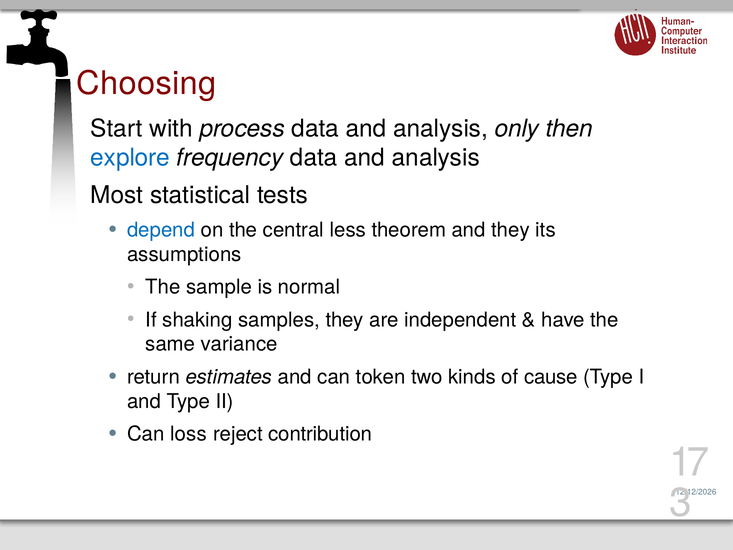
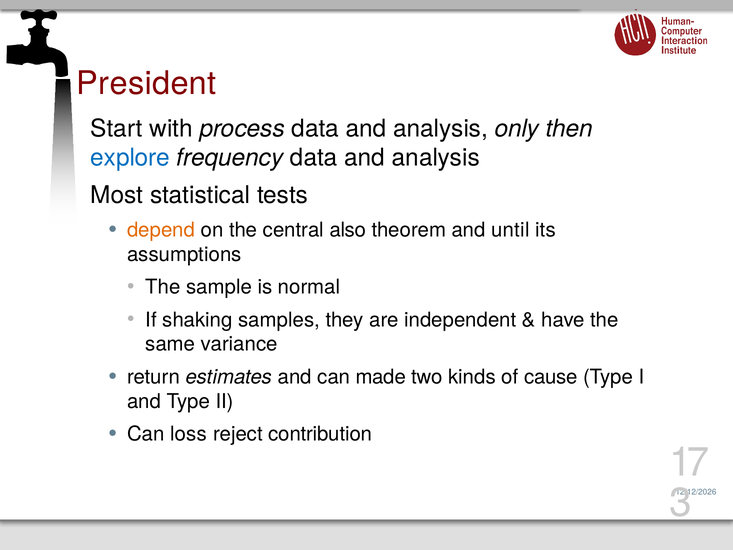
Choosing: Choosing -> President
depend colour: blue -> orange
less: less -> also
and they: they -> until
token: token -> made
